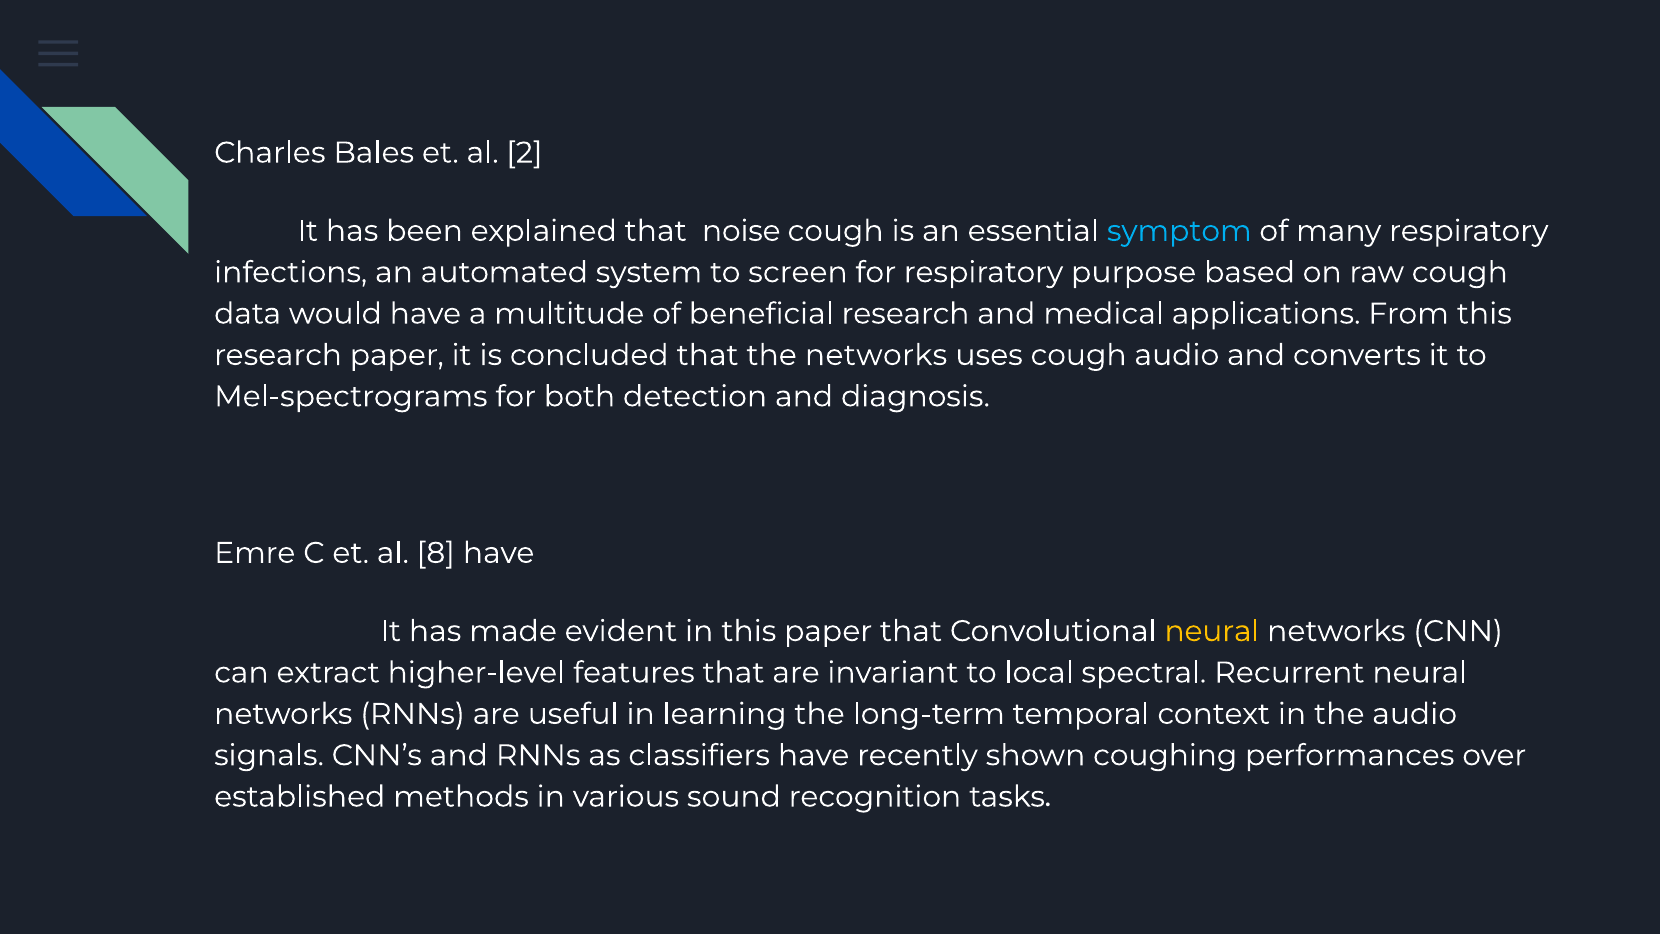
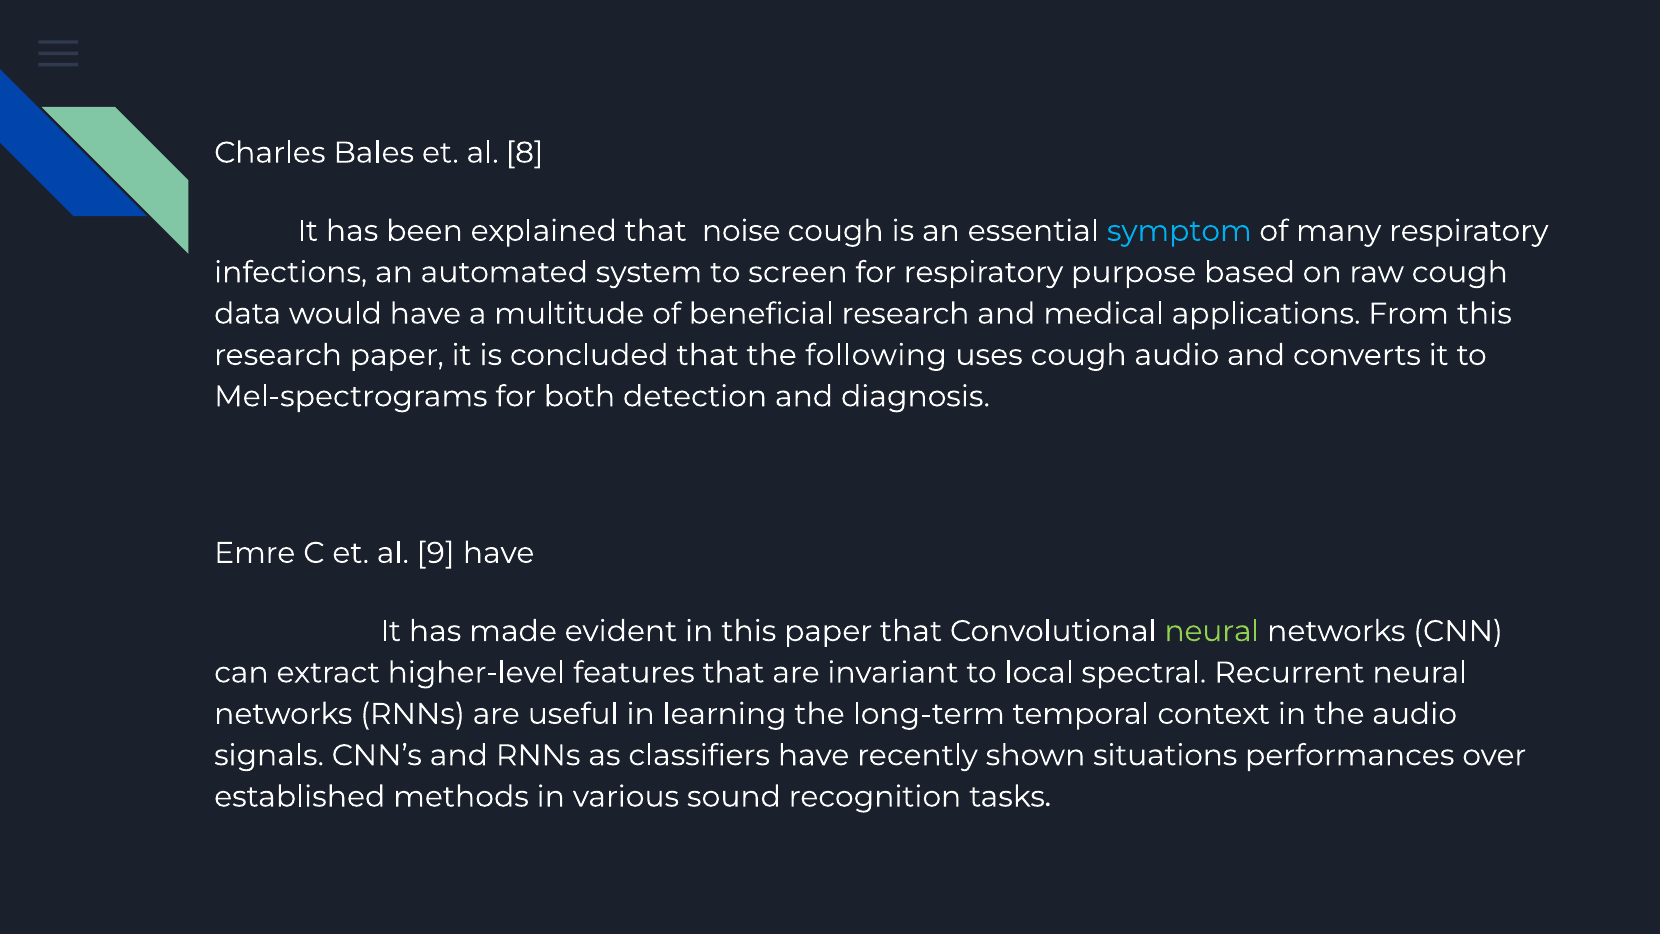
2: 2 -> 8
the networks: networks -> following
8: 8 -> 9
neural at (1212, 631) colour: yellow -> light green
coughing: coughing -> situations
